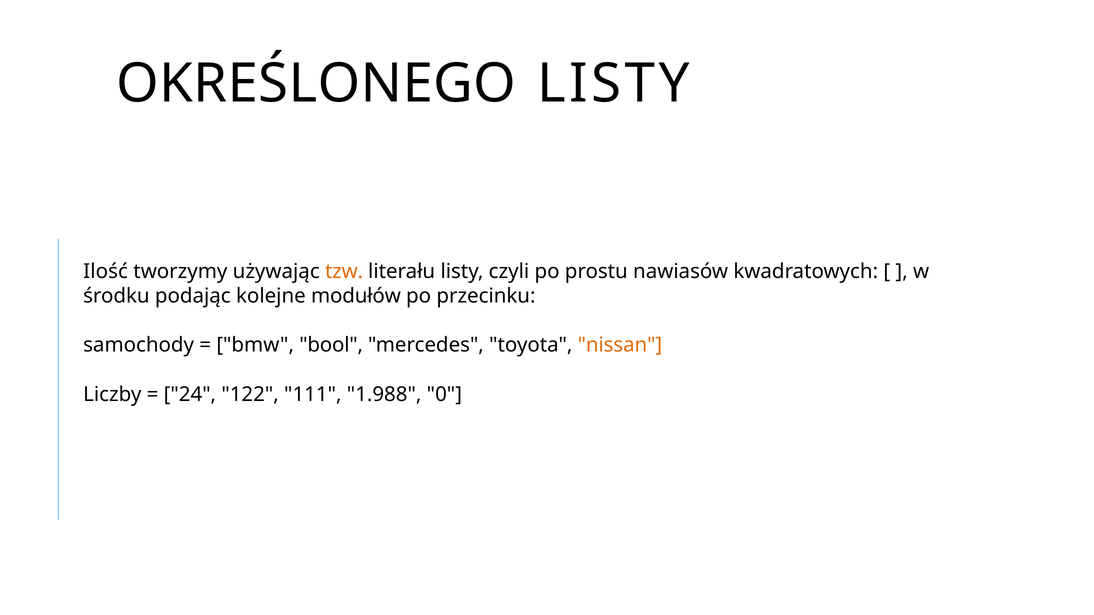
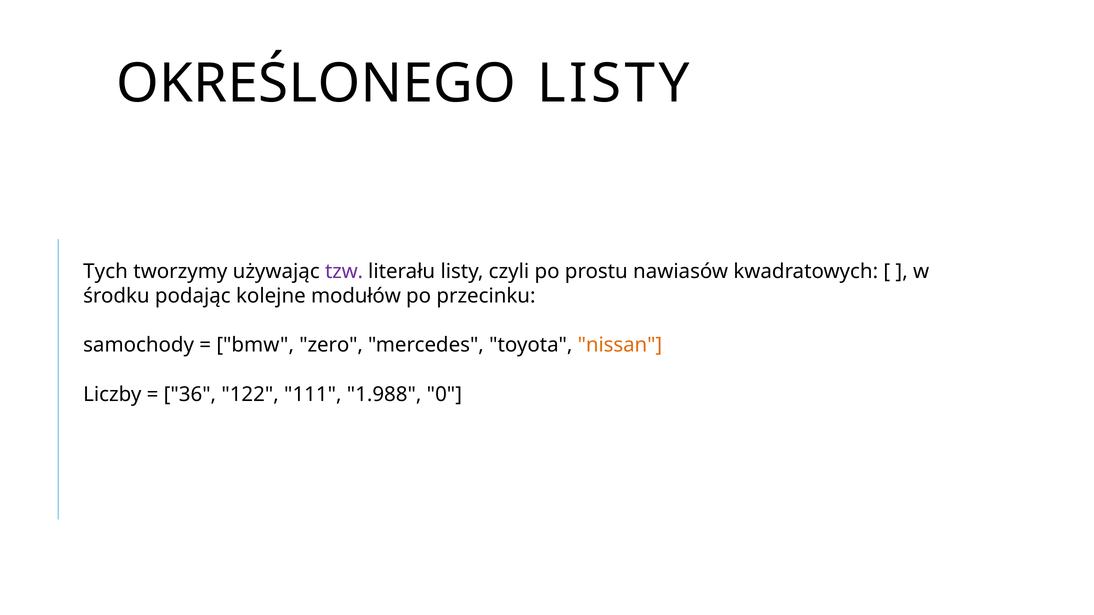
Ilość: Ilość -> Tych
tzw colour: orange -> purple
bool: bool -> zero
24: 24 -> 36
